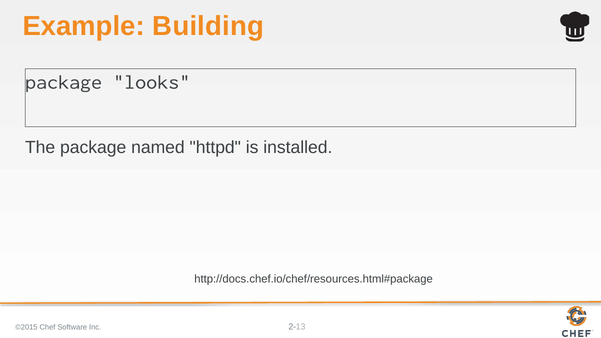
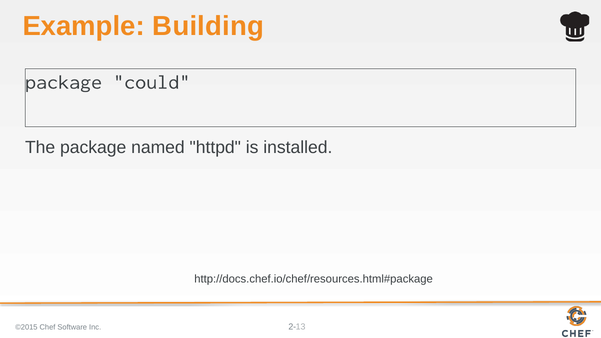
looks: looks -> could
